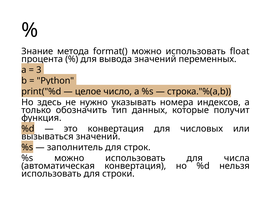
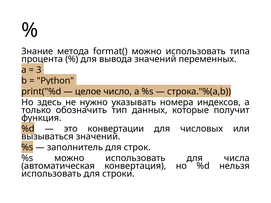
float: float -> типа
это конвертация: конвертация -> конвертации
